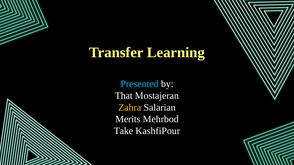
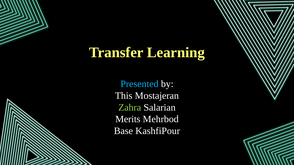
That: That -> This
Zahra colour: yellow -> light green
Take: Take -> Base
